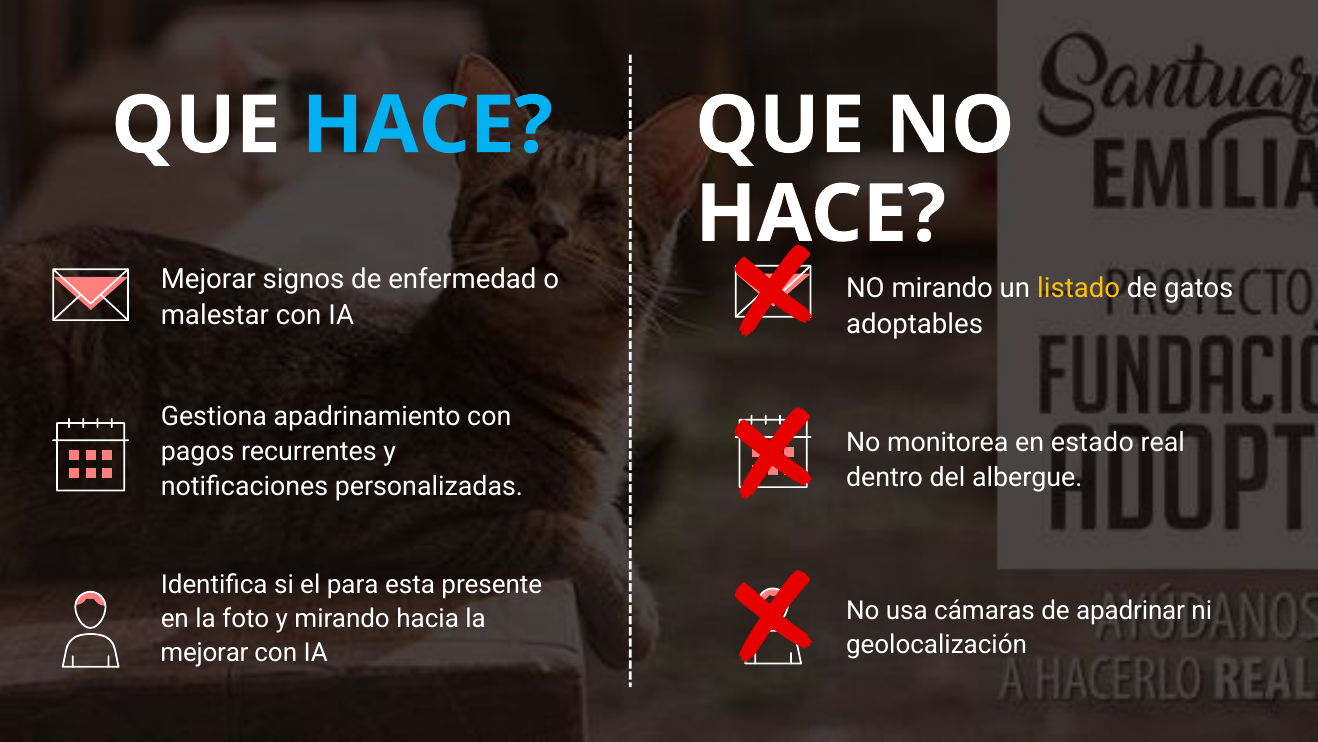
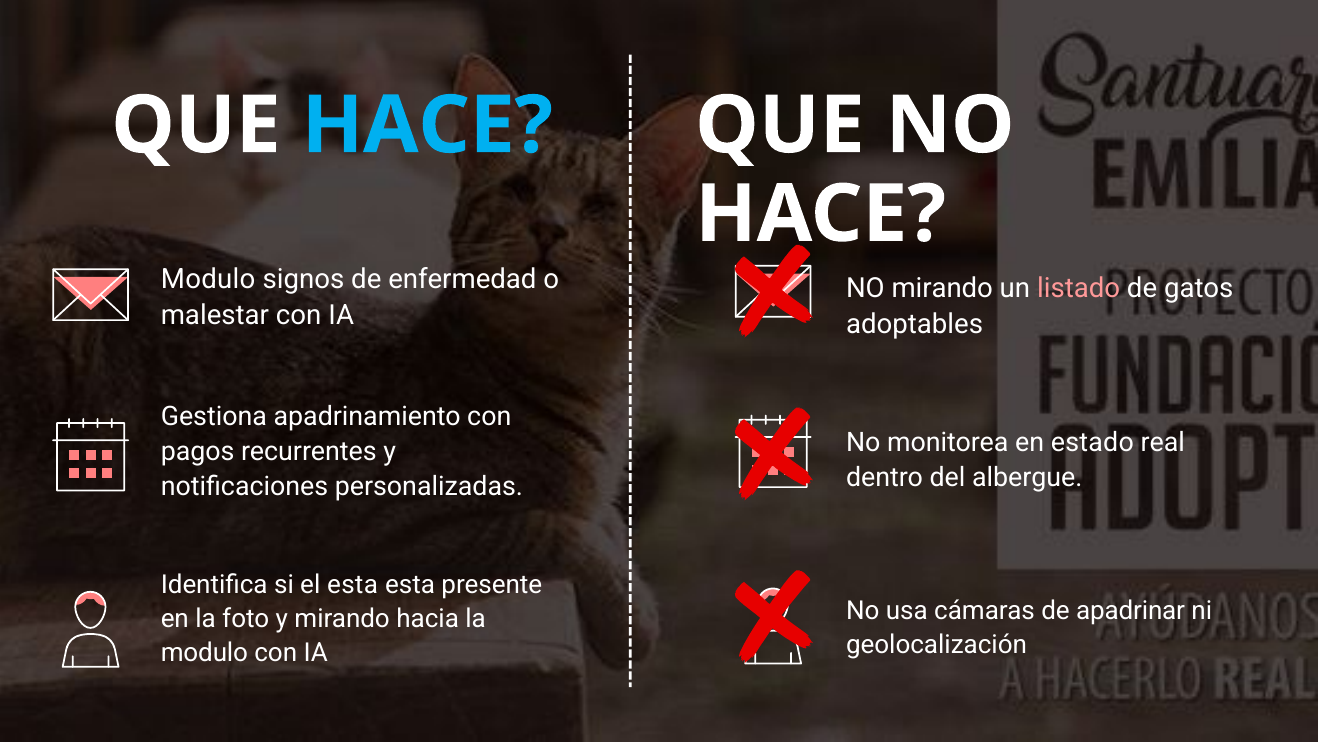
Mejorar at (208, 279): Mejorar -> Modulo
listado colour: yellow -> pink
el para: para -> esta
mejorar at (204, 652): mejorar -> modulo
